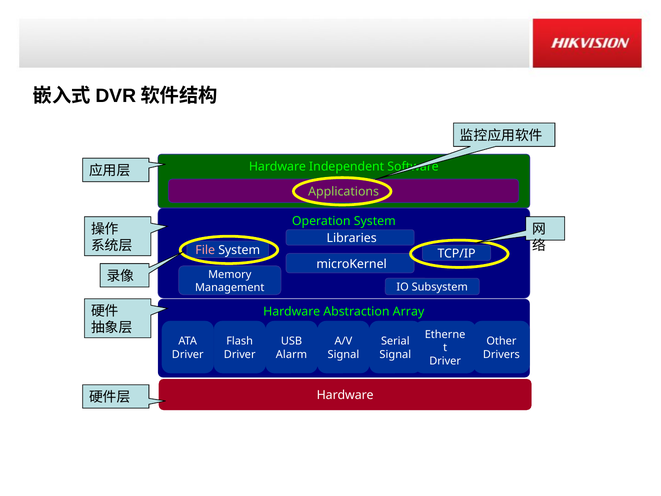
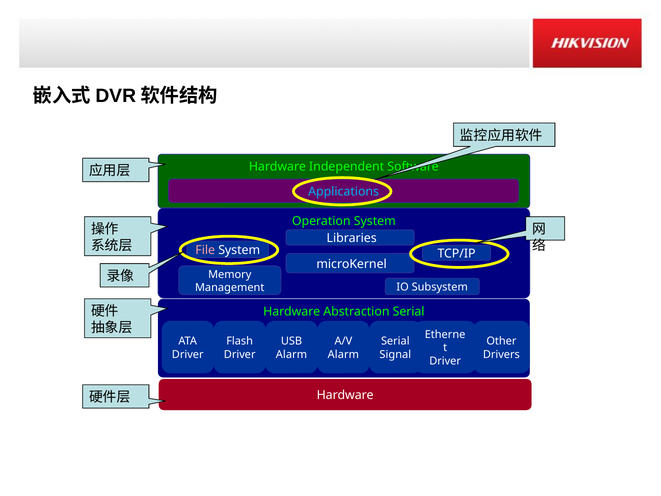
Applications colour: light green -> light blue
Abstraction Array: Array -> Serial
Signal at (343, 354): Signal -> Alarm
